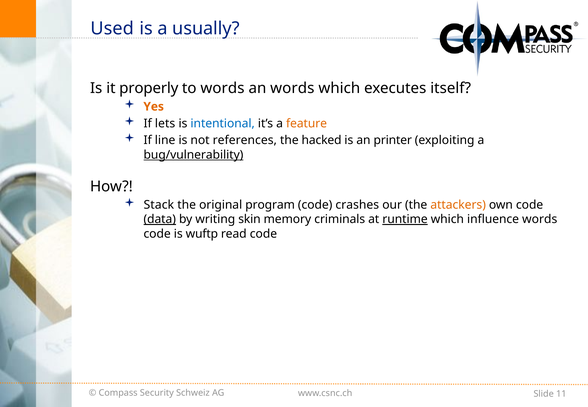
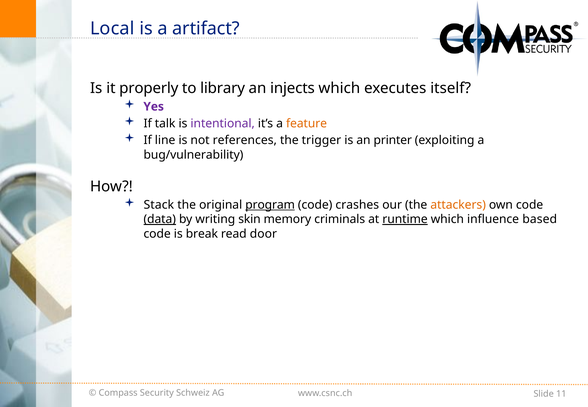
Used: Used -> Local
usually: usually -> artifact
to words: words -> library
an words: words -> injects
Yes colour: orange -> purple
lets: lets -> talk
intentional colour: blue -> purple
hacked: hacked -> trigger
bug/vulnerability underline: present -> none
program underline: none -> present
influence words: words -> based
wuftp: wuftp -> break
read code: code -> door
